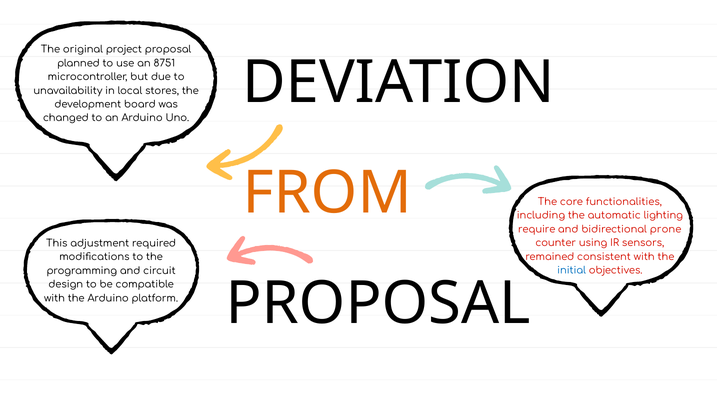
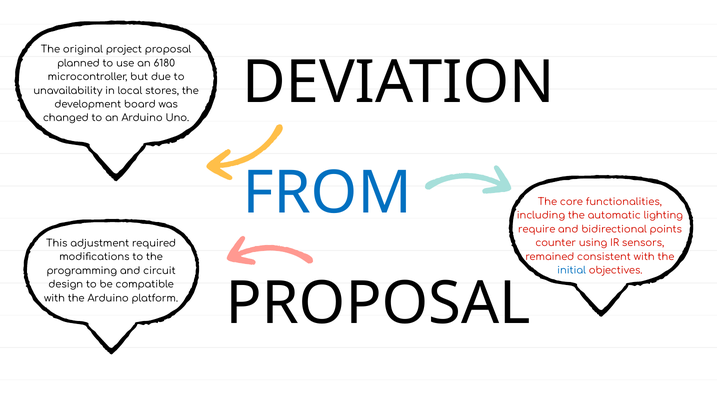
8751: 8751 -> 6180
FROM colour: orange -> blue
prone: prone -> points
